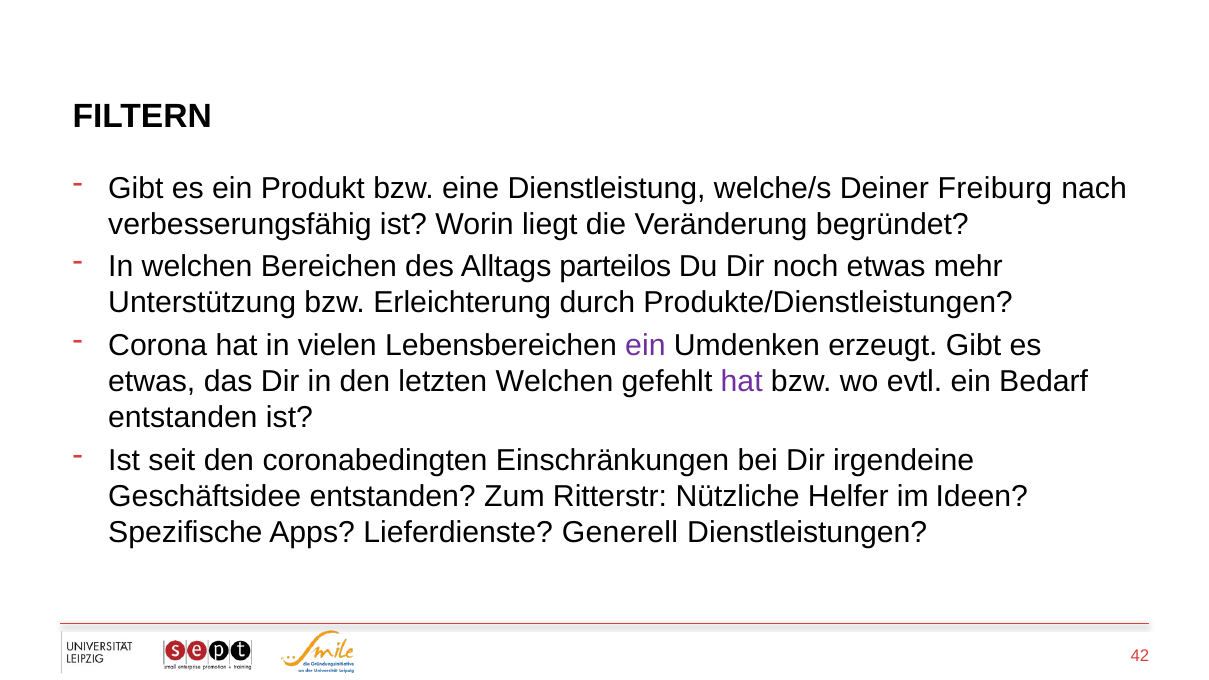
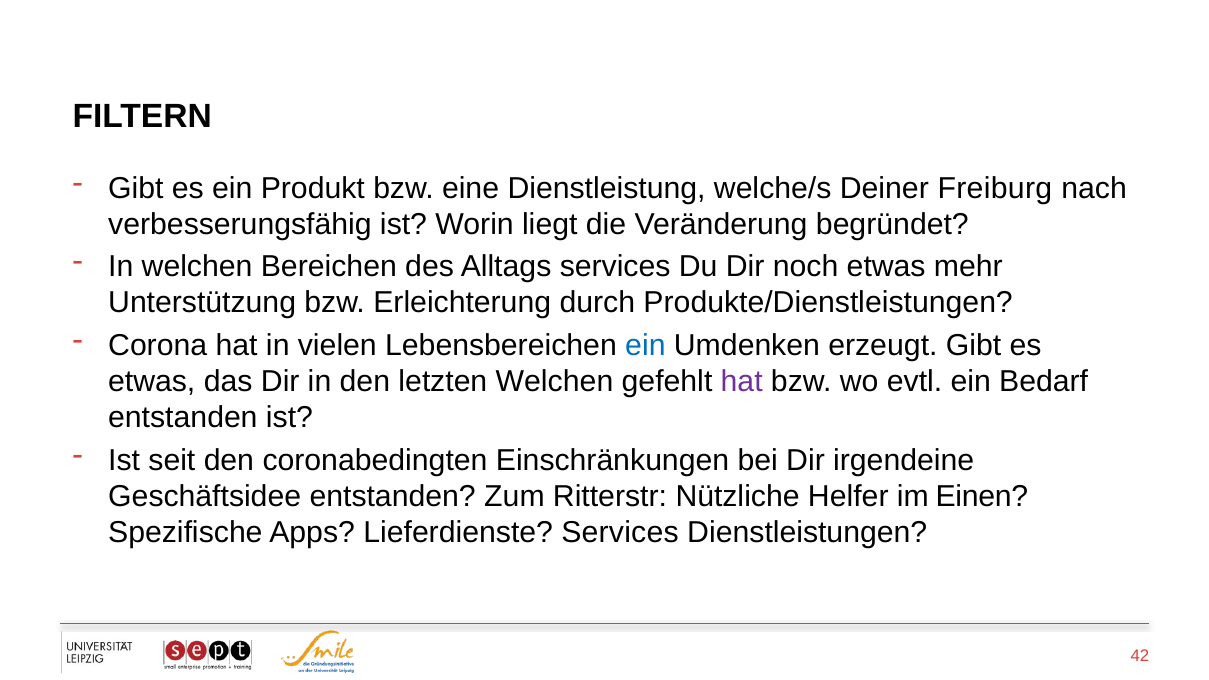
Alltags parteilos: parteilos -> services
ein at (645, 345) colour: purple -> blue
Ideen: Ideen -> Einen
Lieferdienste Generell: Generell -> Services
